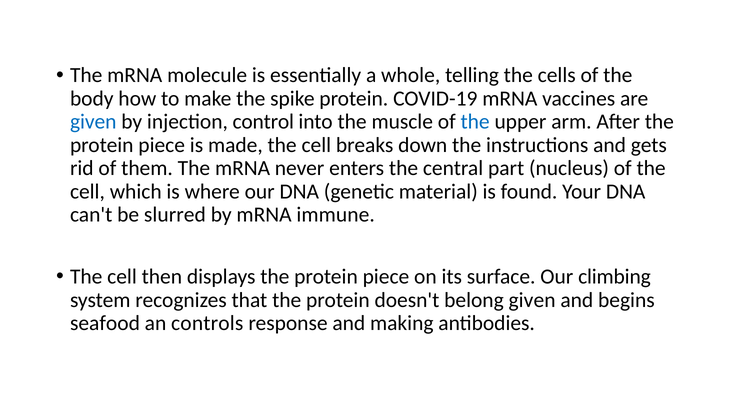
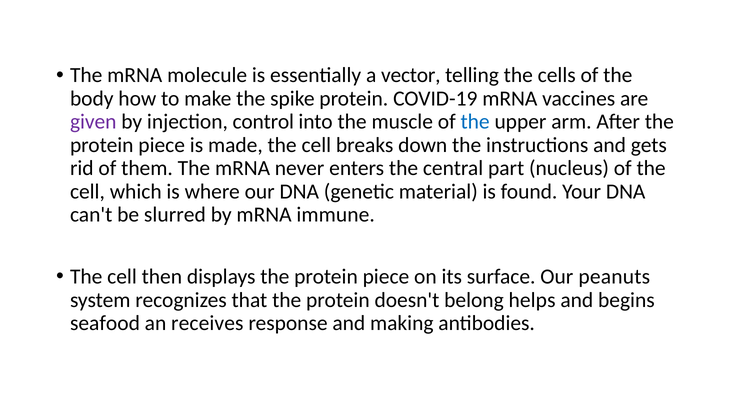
whole: whole -> vector
given at (93, 122) colour: blue -> purple
climbing: climbing -> peanuts
belong given: given -> helps
controls: controls -> receives
